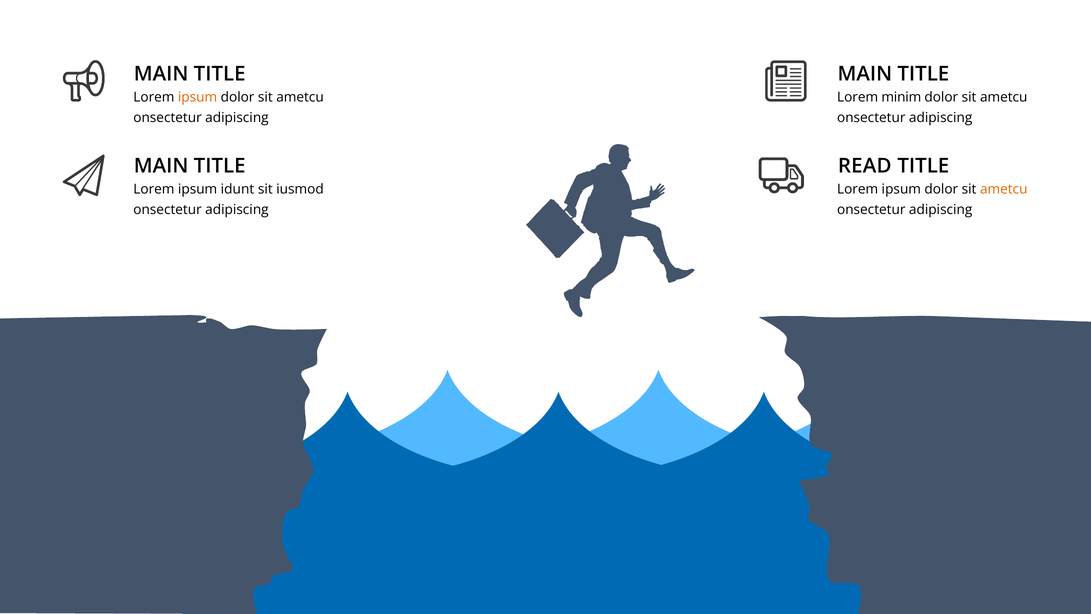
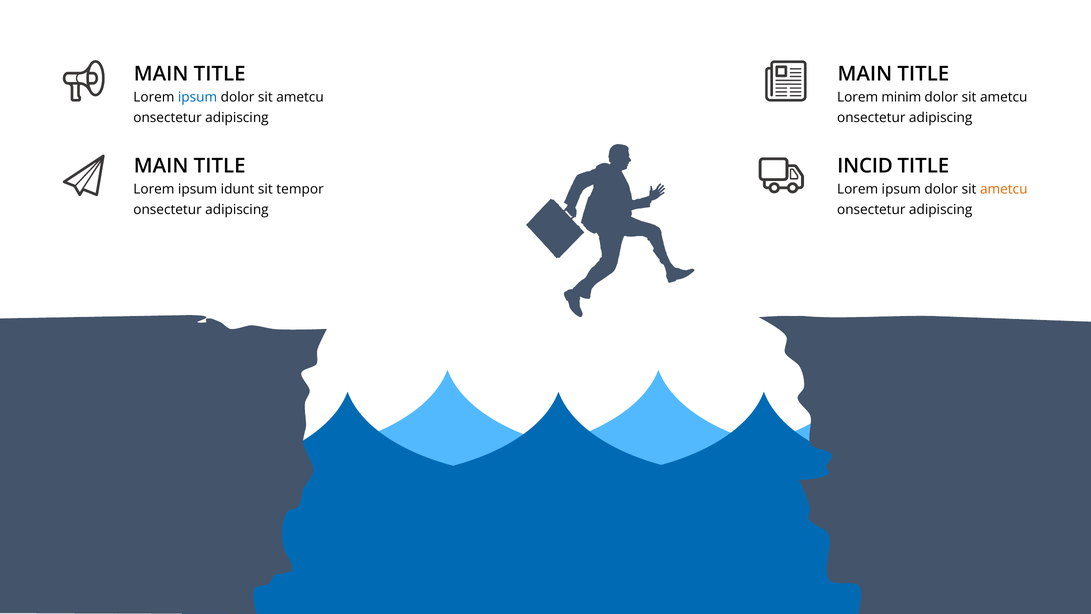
ipsum at (198, 97) colour: orange -> blue
READ: READ -> INCID
iusmod: iusmod -> tempor
